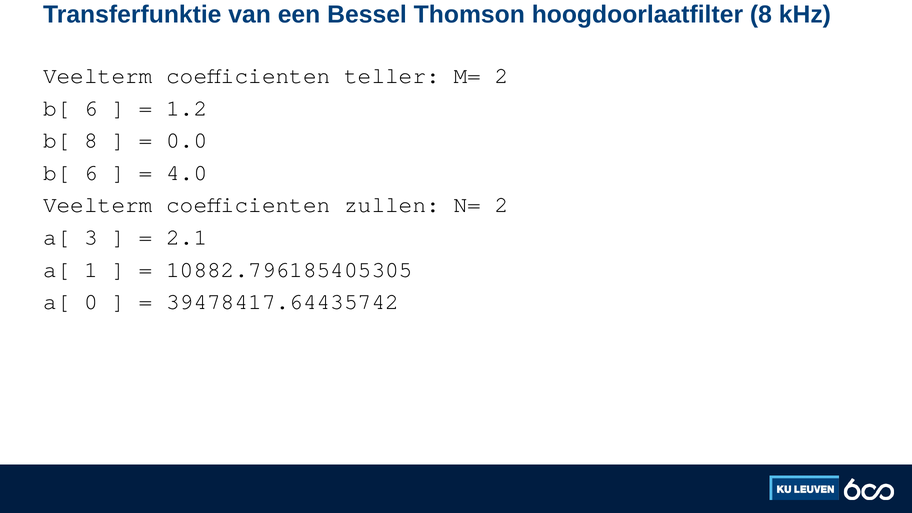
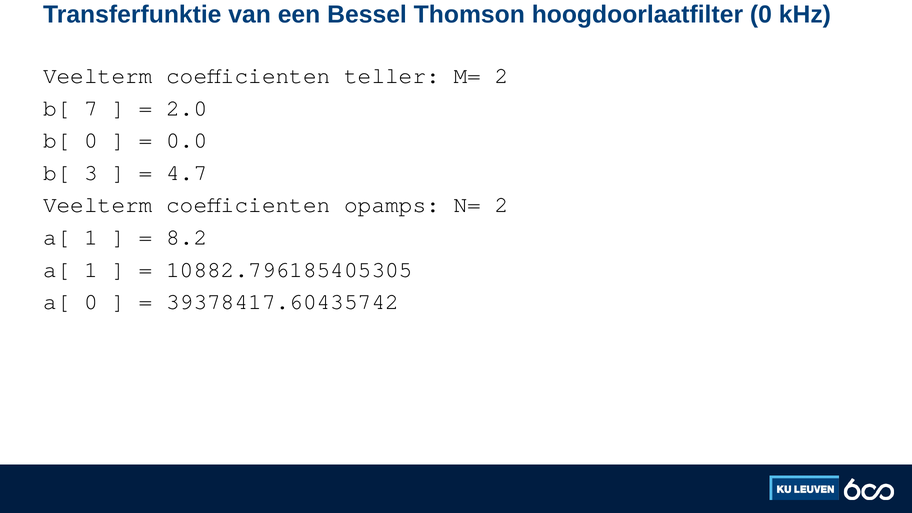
hoogdoorlaatfilter 8: 8 -> 0
6 at (91, 108): 6 -> 7
1.2: 1.2 -> 2.0
b[ 8: 8 -> 0
6 at (91, 173): 6 -> 3
4.0: 4.0 -> 4.7
zullen: zullen -> opamps
3 at (91, 237): 3 -> 1
2.1: 2.1 -> 8.2
39478417.64435742: 39478417.64435742 -> 39378417.60435742
